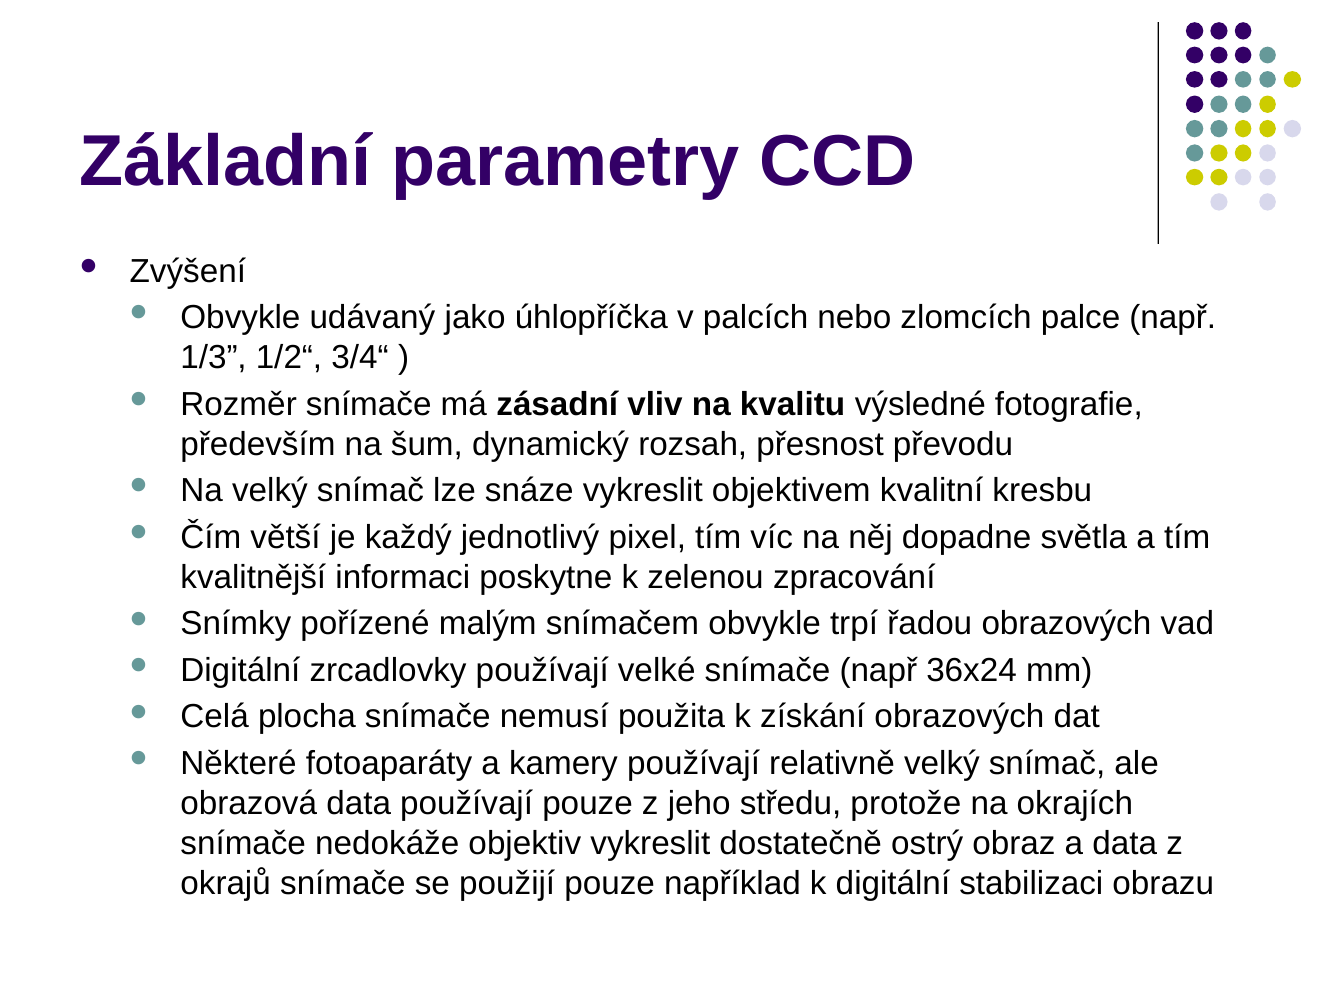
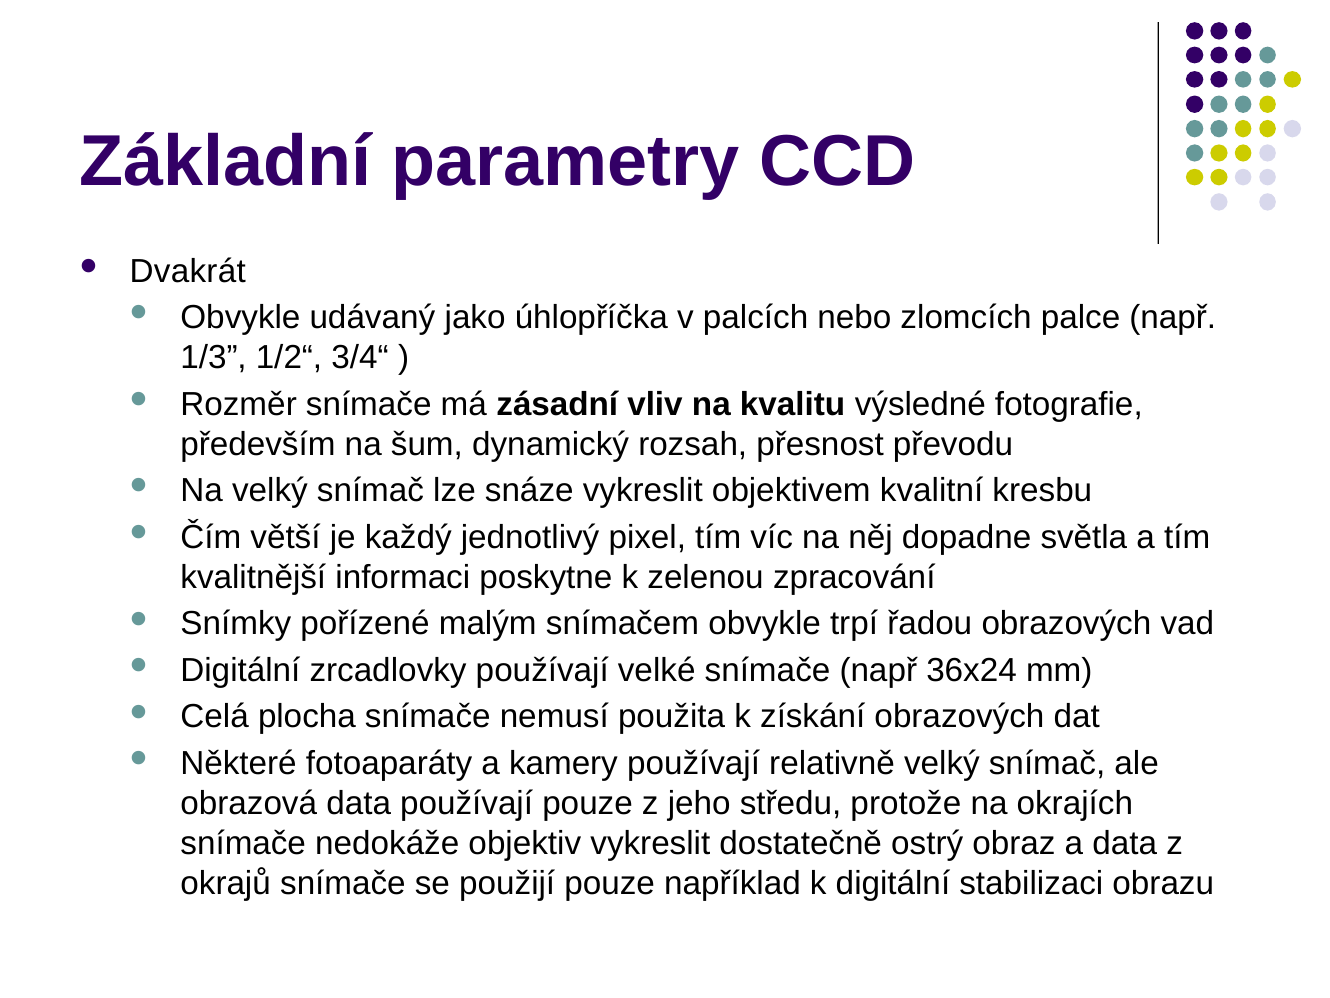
Zvýšení: Zvýšení -> Dvakrát
